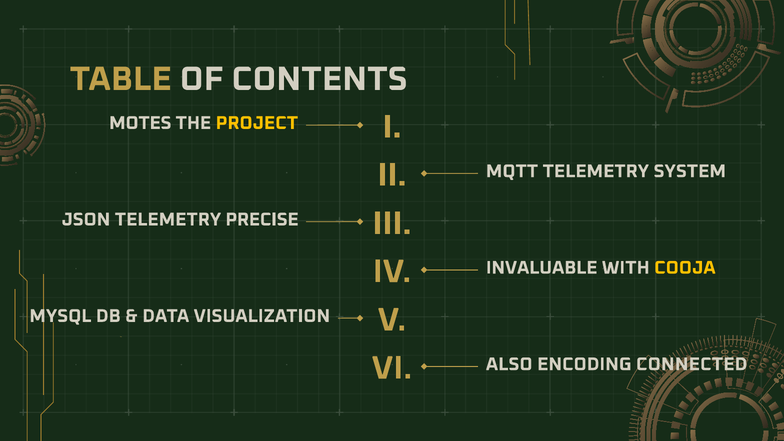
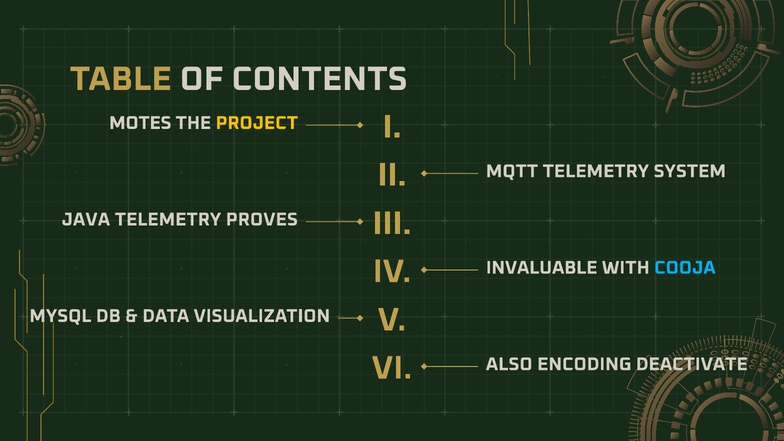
JSON: JSON -> JAVA
PRECISE: PRECISE -> PROVES
COOJA colour: yellow -> light blue
CONNECTED: CONNECTED -> DEACTIVATE
